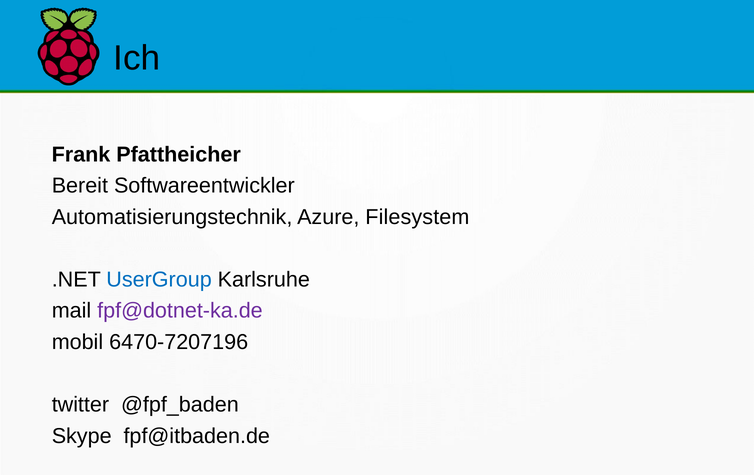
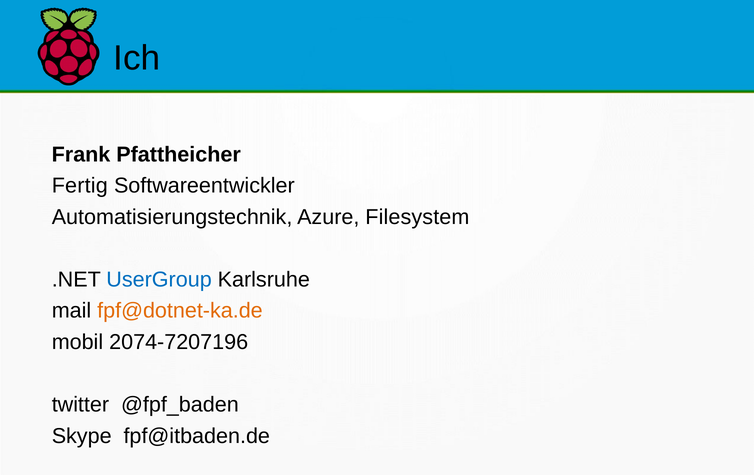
Bereit: Bereit -> Fertig
fpf@dotnet-ka.de colour: purple -> orange
6470-7207196: 6470-7207196 -> 2074-7207196
